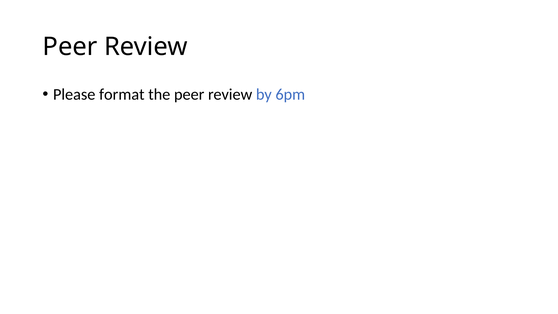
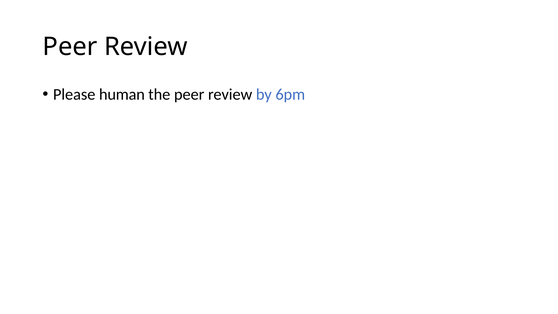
format: format -> human
